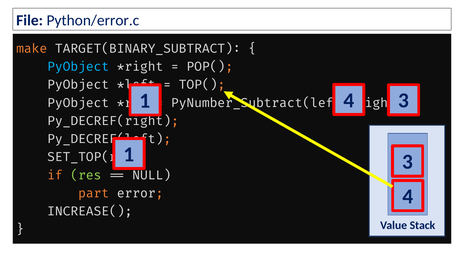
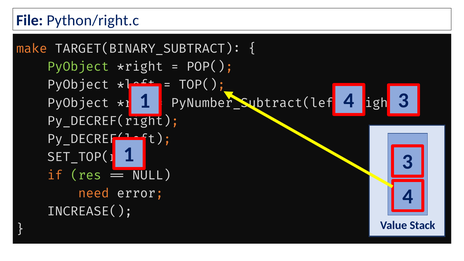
Python/error.c: Python/error.c -> Python/right.c
PyObject at (78, 67) colour: light blue -> light green
part: part -> need
